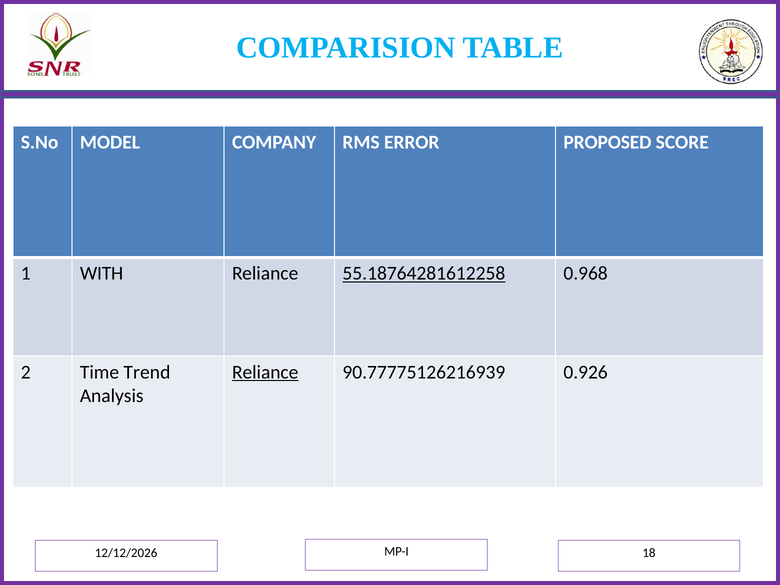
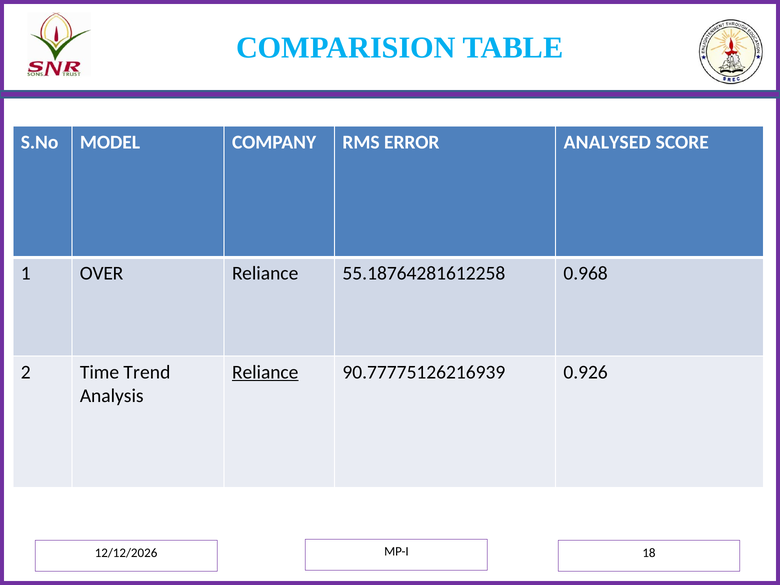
PROPOSED: PROPOSED -> ANALYSED
WITH: WITH -> OVER
55.18764281612258 underline: present -> none
